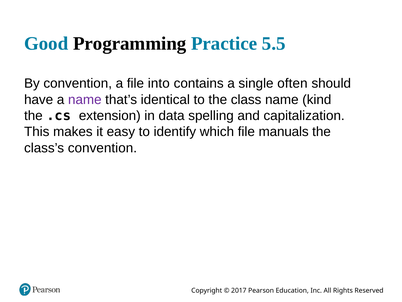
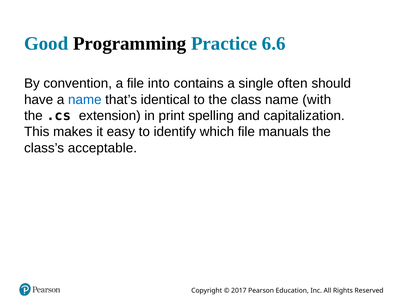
5.5: 5.5 -> 6.6
name at (85, 99) colour: purple -> blue
kind: kind -> with
data: data -> print
class’s convention: convention -> acceptable
